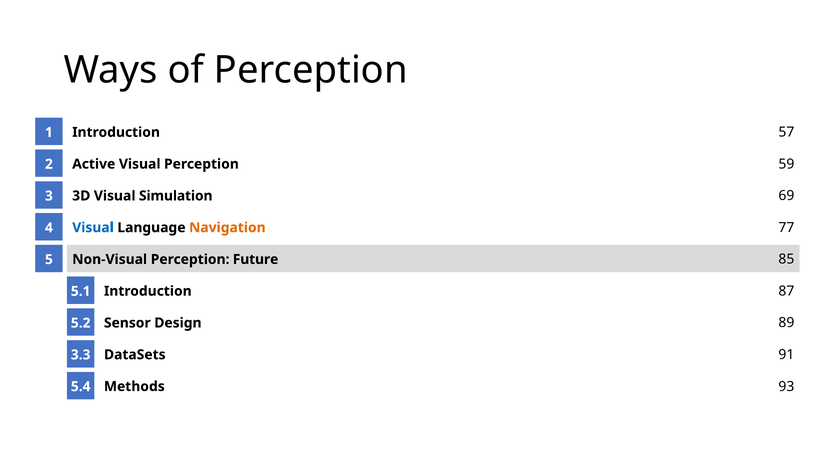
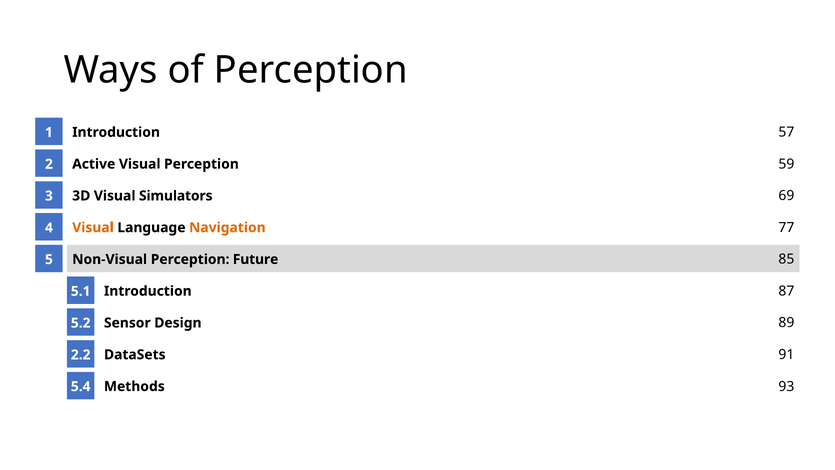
Simulation: Simulation -> Simulators
Visual at (93, 227) colour: blue -> orange
3.3: 3.3 -> 2.2
